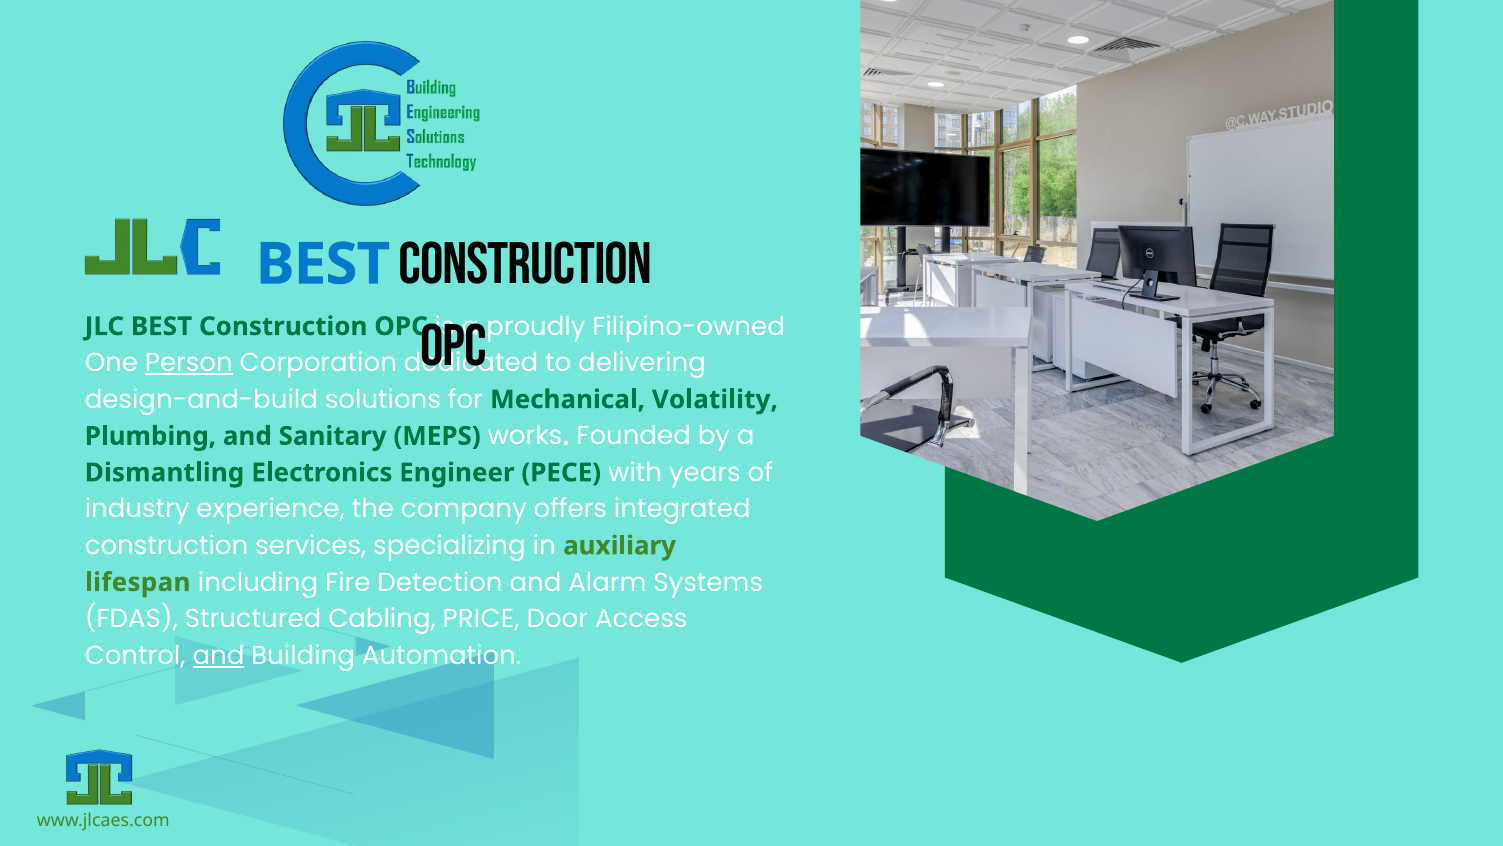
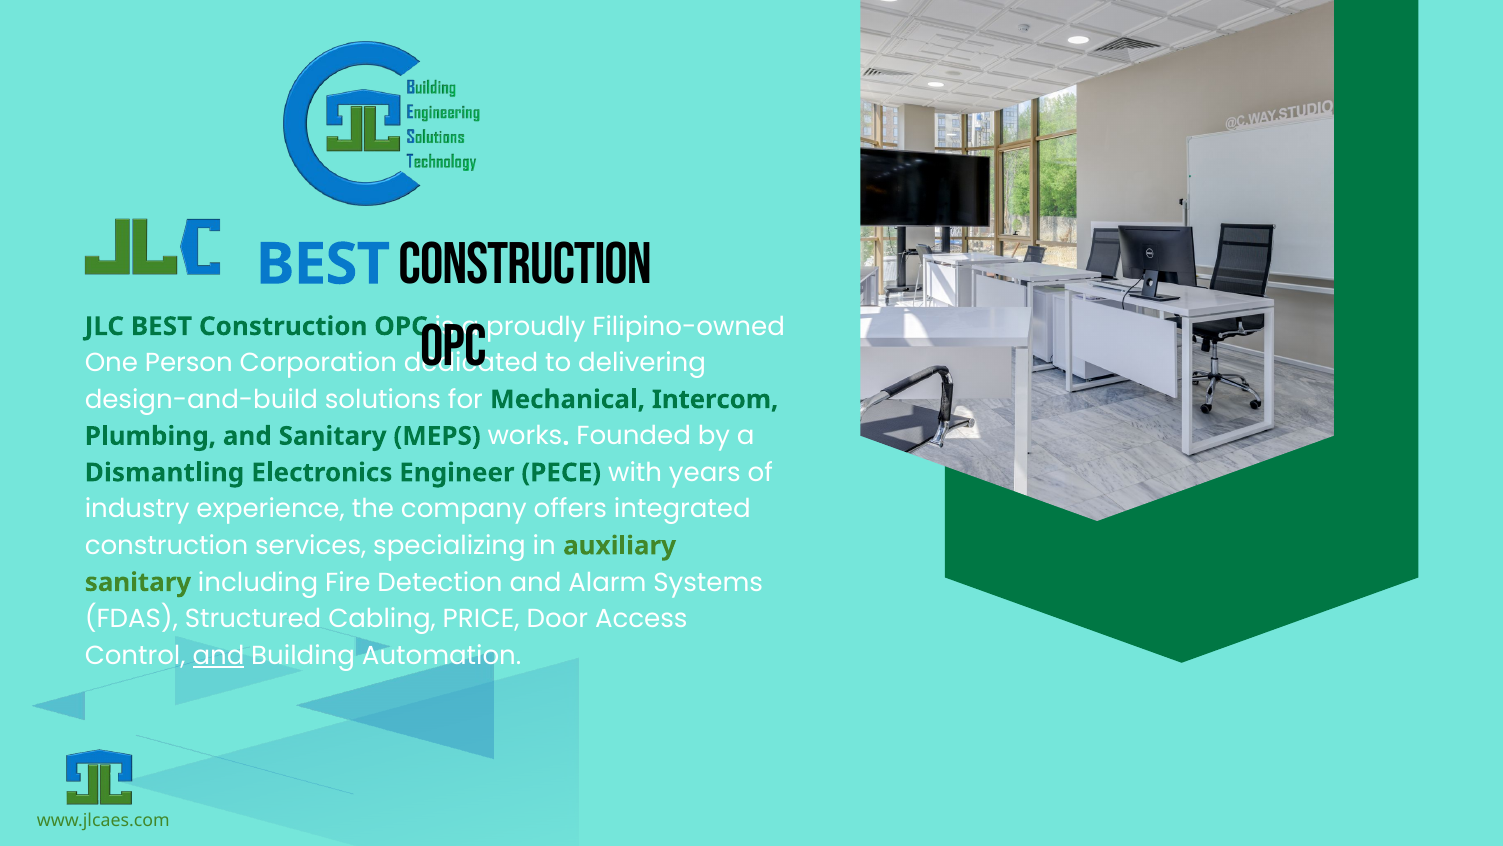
Person underline: present -> none
Volatility: Volatility -> Intercom
lifespan at (138, 582): lifespan -> sanitary
